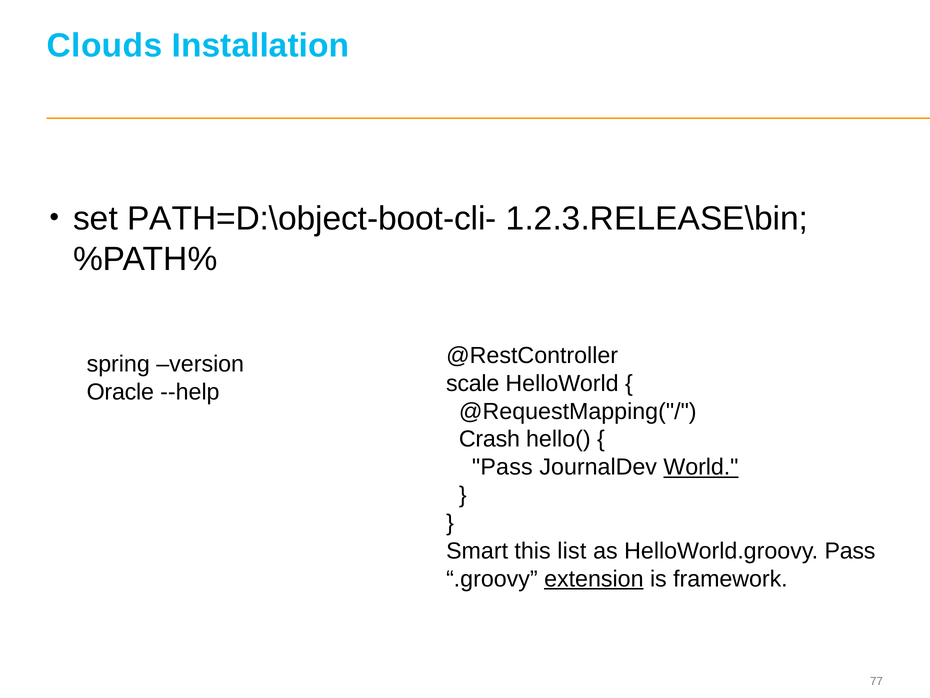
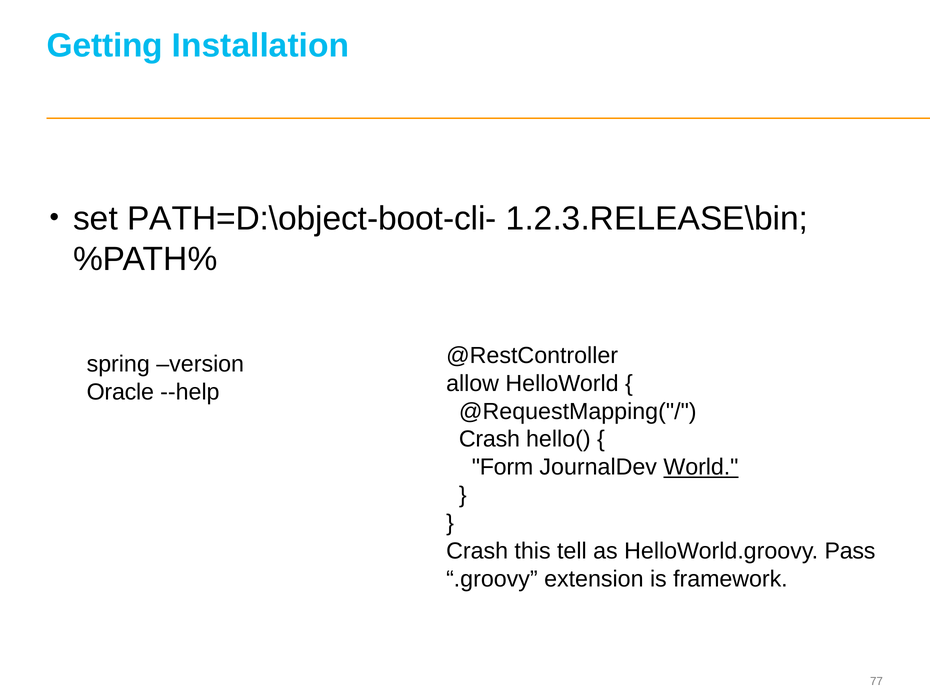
Clouds: Clouds -> Getting
scale: scale -> allow
Pass at (502, 467): Pass -> Form
Smart at (477, 551): Smart -> Crash
list: list -> tell
extension underline: present -> none
